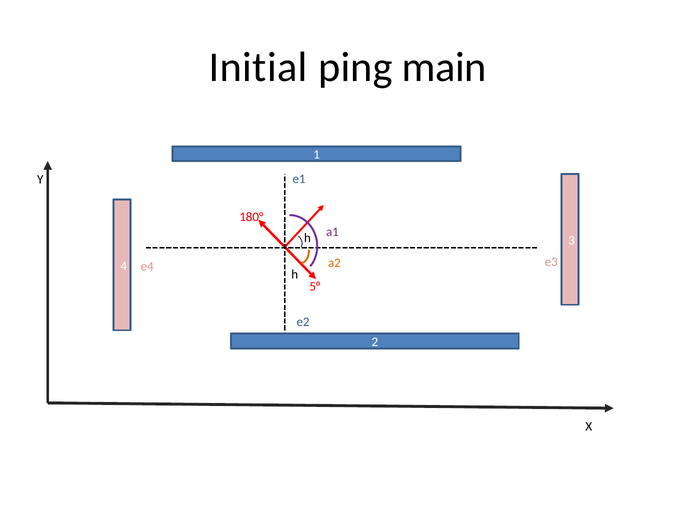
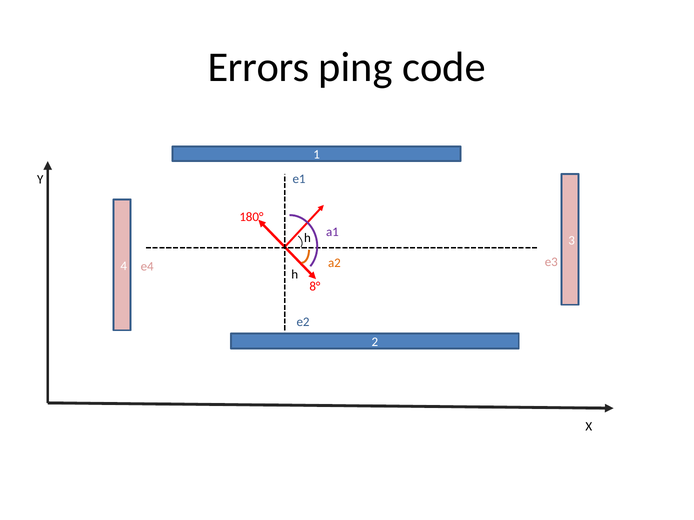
Initial: Initial -> Errors
main: main -> code
5°: 5° -> 8°
